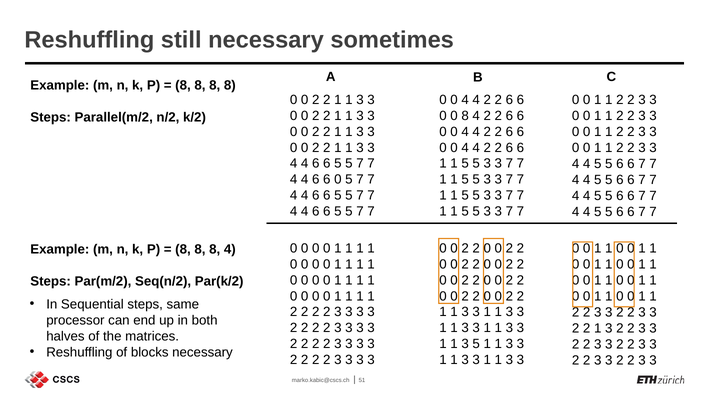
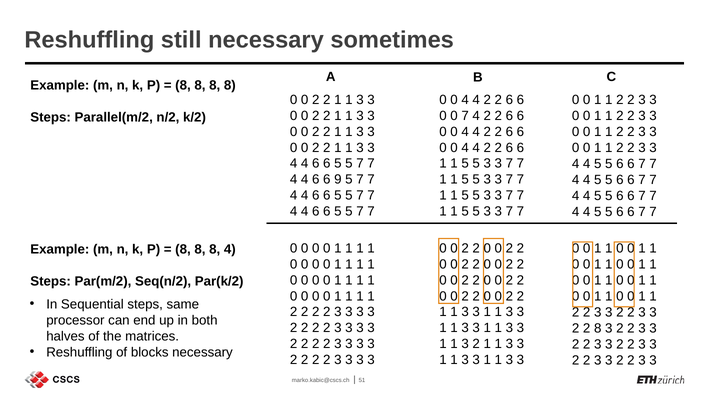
0 8: 8 -> 7
4 6 6 0: 0 -> 9
1 at (598, 328): 1 -> 8
1 3 5: 5 -> 2
